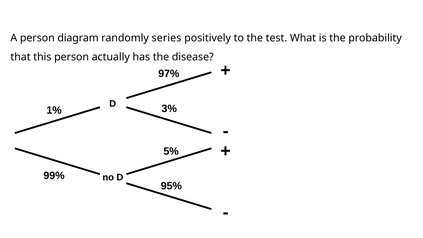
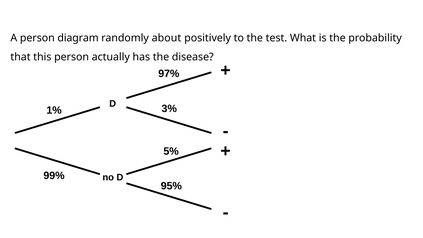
series: series -> about
